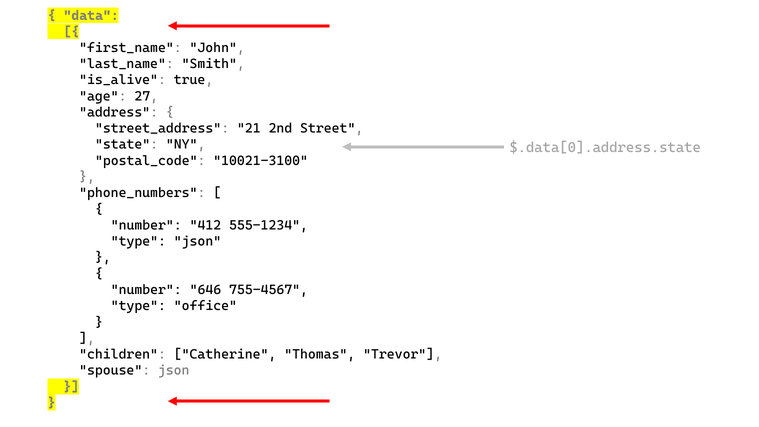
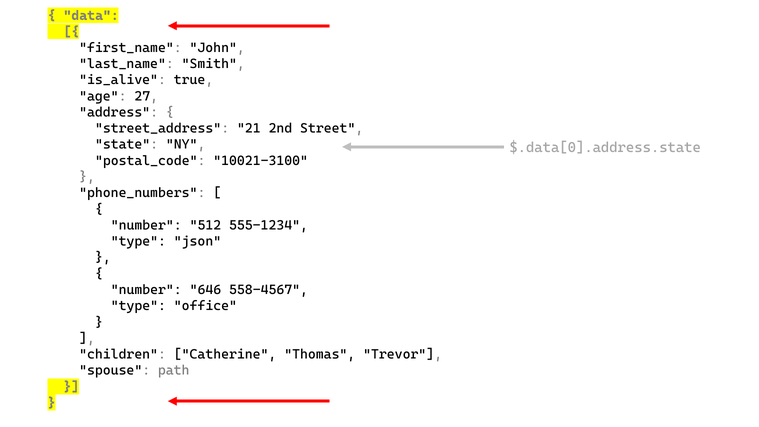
412: 412 -> 512
755-4567: 755-4567 -> 558-4567
spouse json: json -> path
